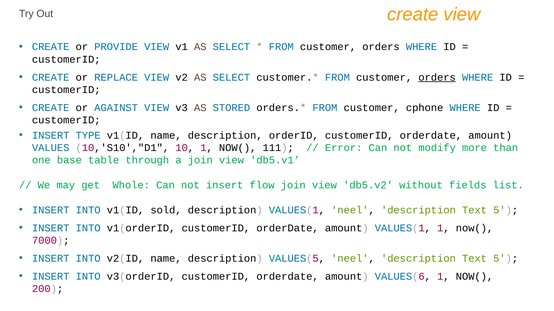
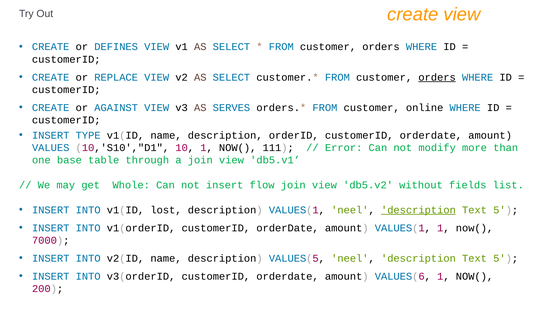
PROVIDE: PROVIDE -> DEFINES
STORED: STORED -> SERVES
cphone: cphone -> online
sold: sold -> lost
description at (418, 210) underline: none -> present
